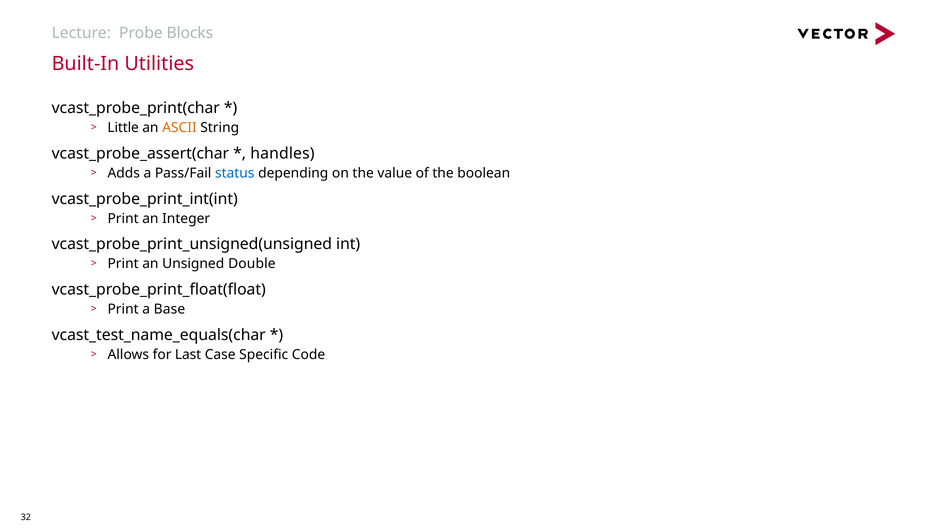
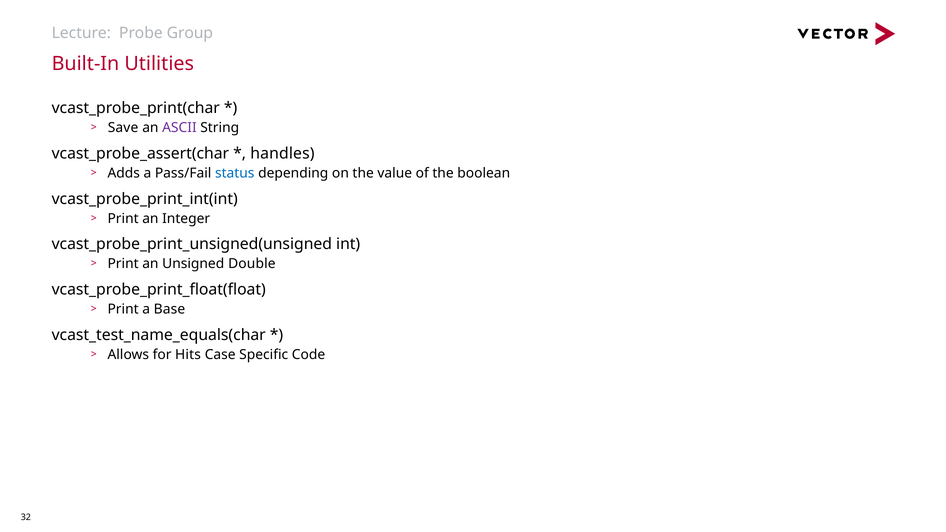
Blocks: Blocks -> Group
Little: Little -> Save
ASCII colour: orange -> purple
Last: Last -> Hits
